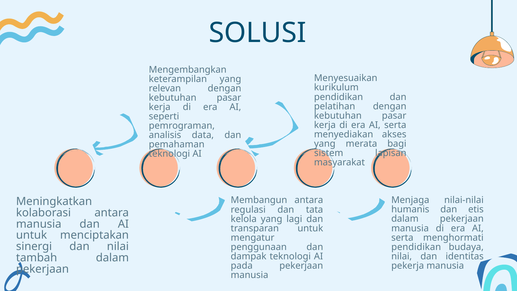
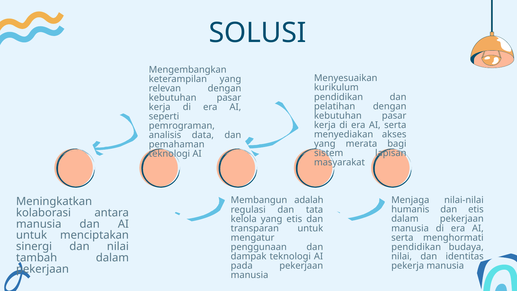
Membangun antara: antara -> adalah
yang lagi: lagi -> etis
